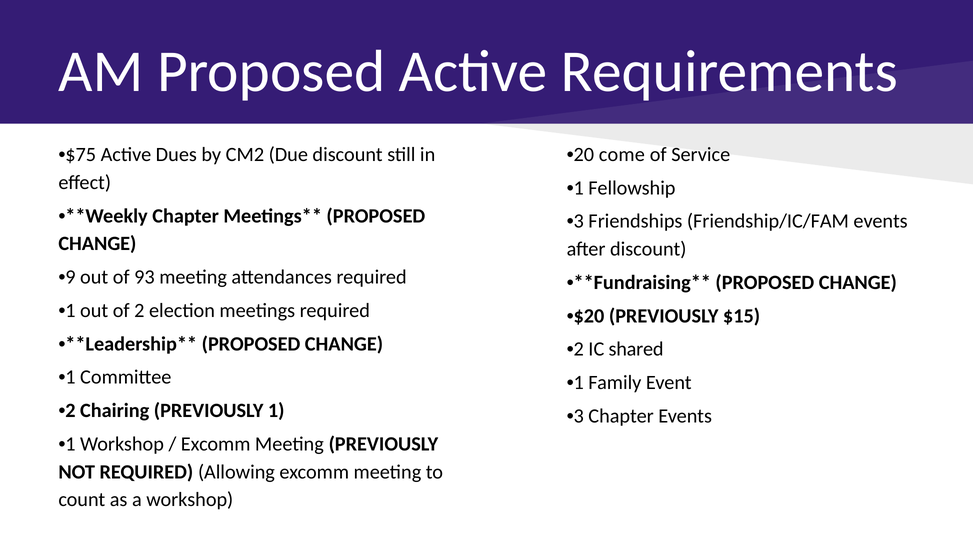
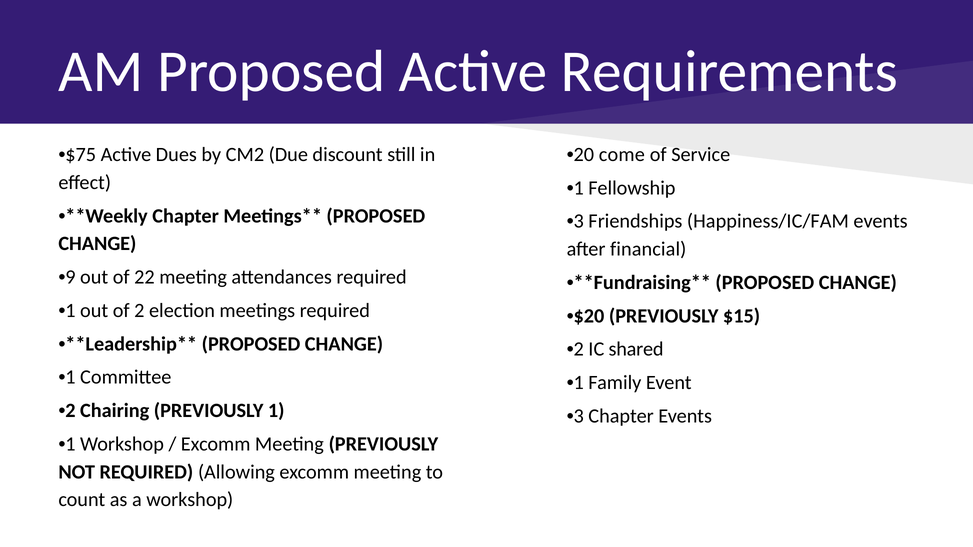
Friendship/IC/FAM: Friendship/IC/FAM -> Happiness/IC/FAM
after discount: discount -> financial
93: 93 -> 22
